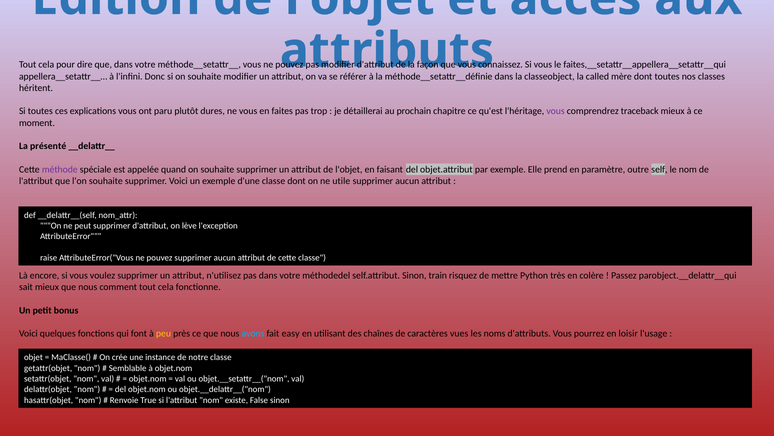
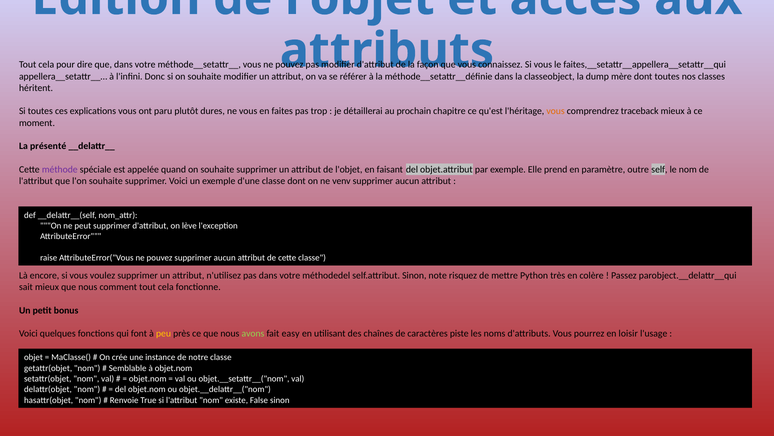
called: called -> dump
vous at (556, 111) colour: purple -> orange
utile: utile -> venv
train: train -> note
avons colour: light blue -> light green
vues: vues -> piste
